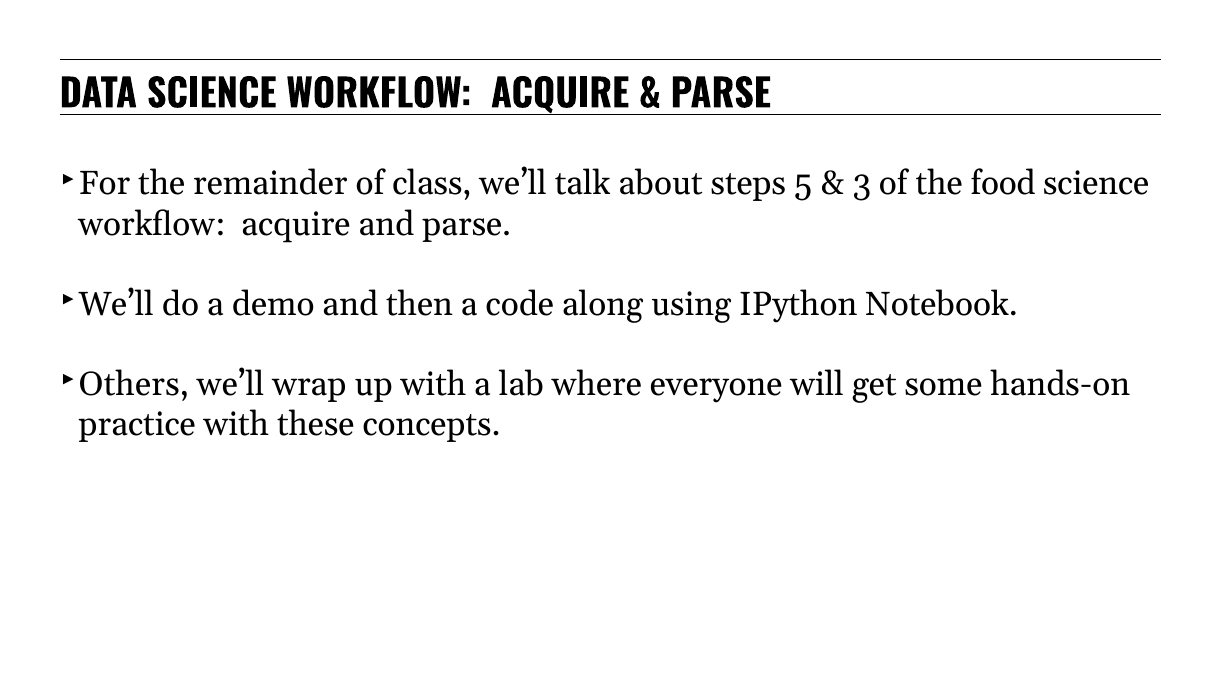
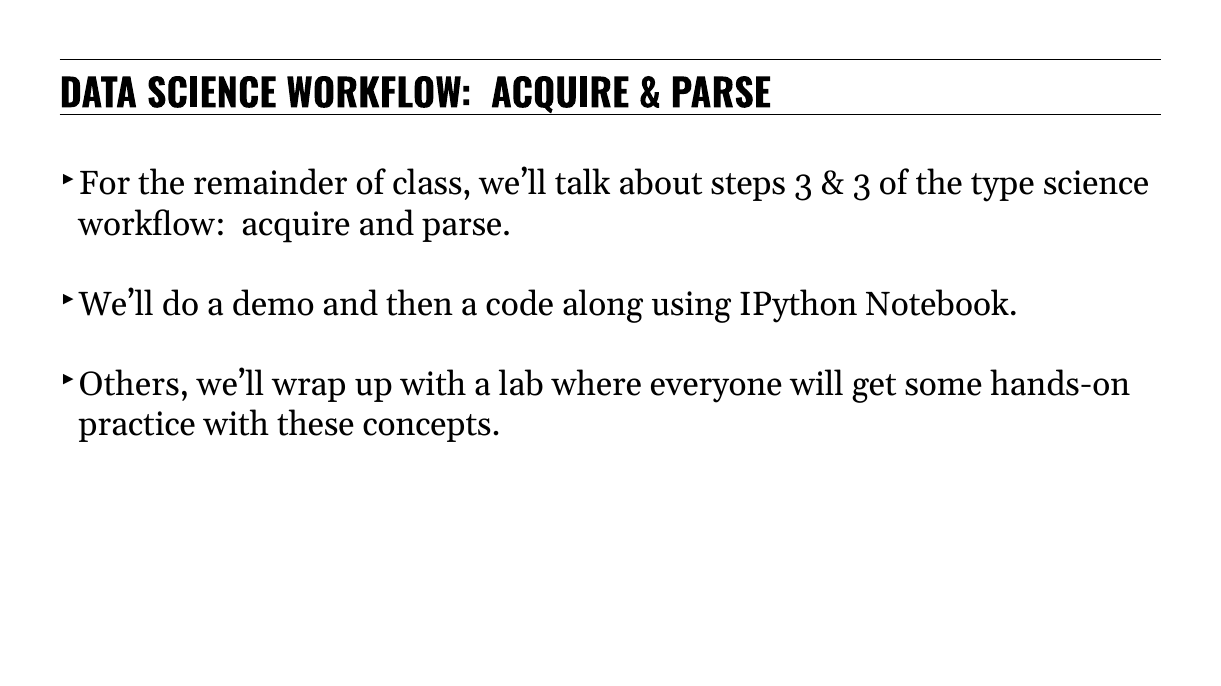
steps 5: 5 -> 3
food: food -> type
